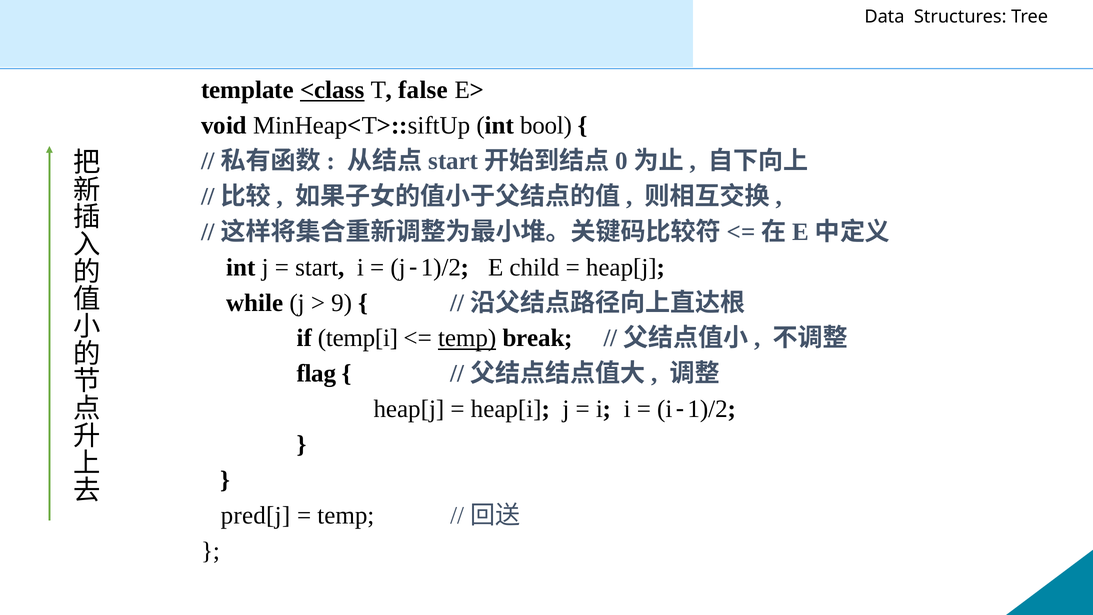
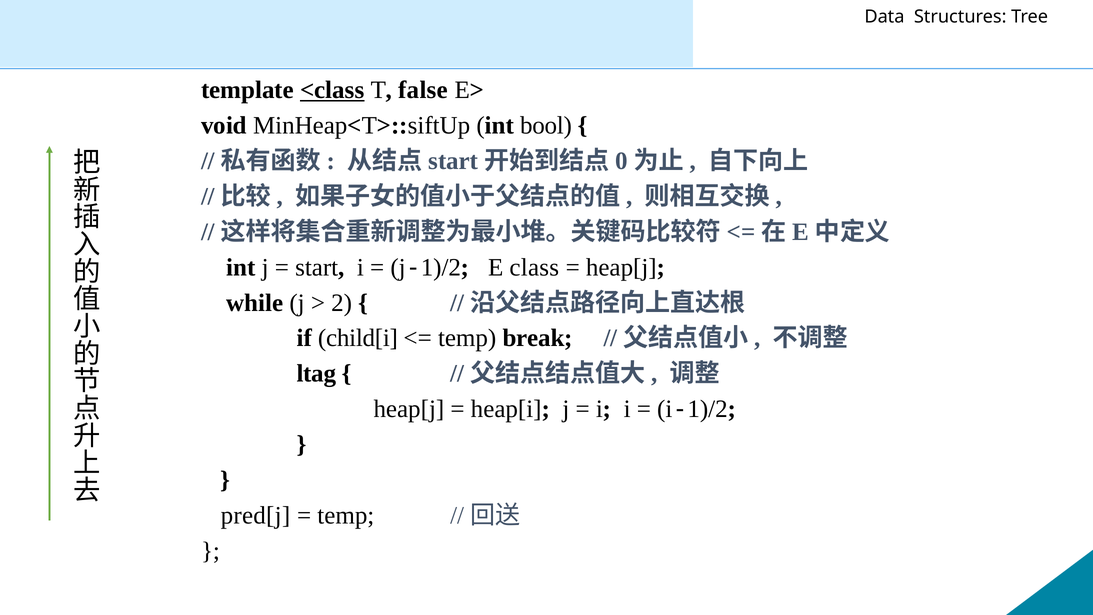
child: child -> class
9: 9 -> 2
temp[i: temp[i -> child[i
temp at (467, 338) underline: present -> none
flag: flag -> ltag
